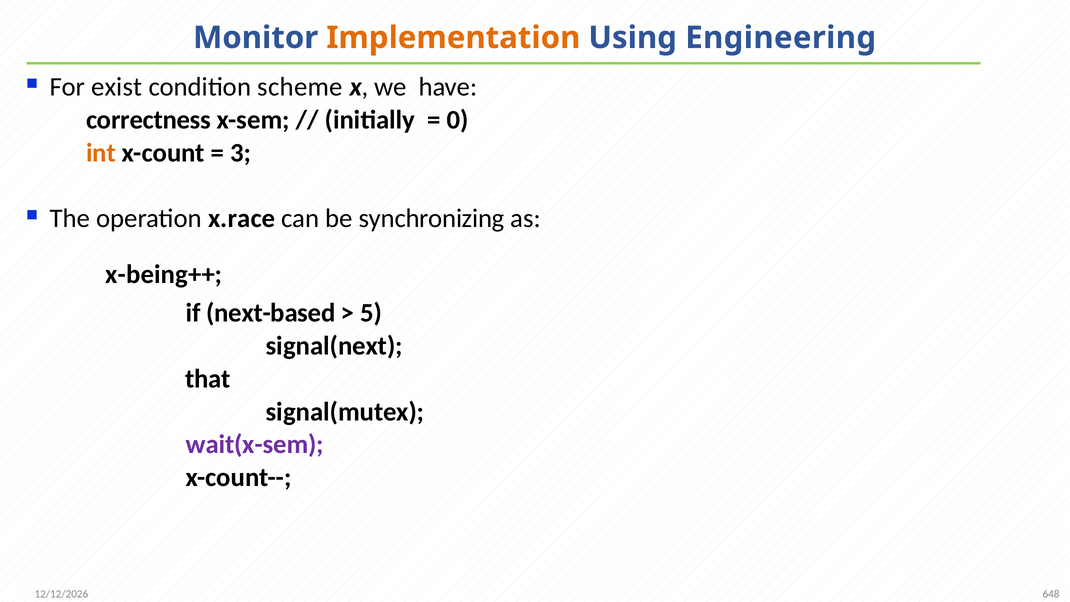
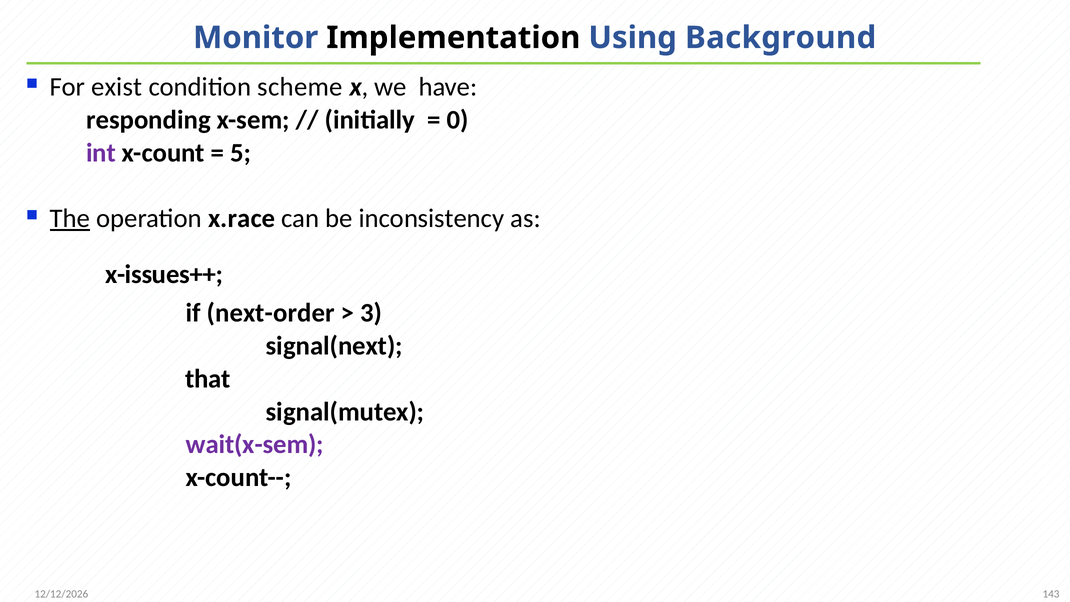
Implementation colour: orange -> black
Engineering: Engineering -> Background
correctness: correctness -> responding
int colour: orange -> purple
3: 3 -> 5
The underline: none -> present
synchronizing: synchronizing -> inconsistency
x-being++: x-being++ -> x-issues++
next-based: next-based -> next-order
5: 5 -> 3
648: 648 -> 143
